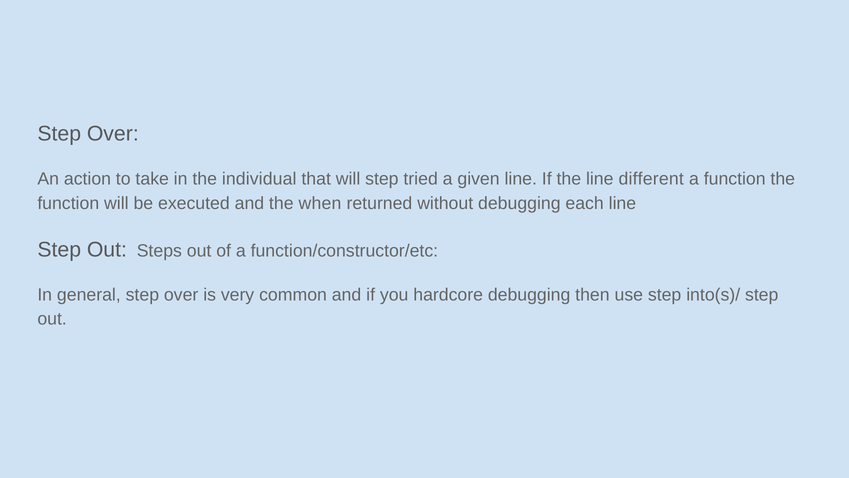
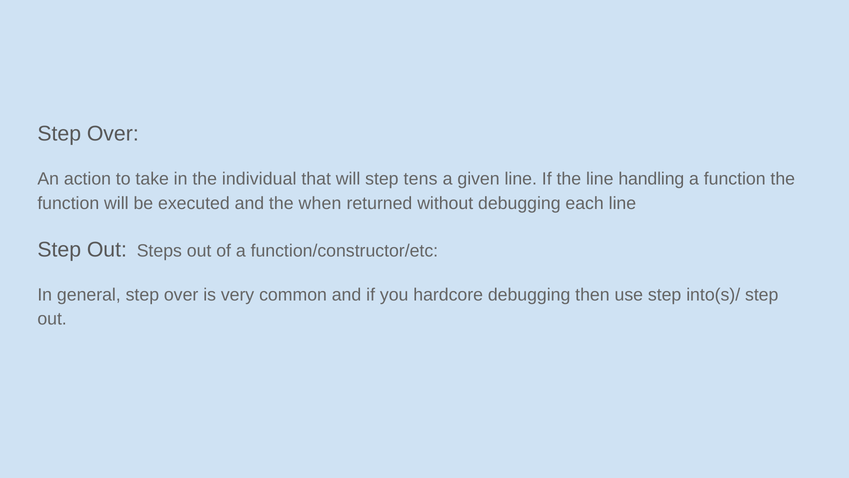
tried: tried -> tens
different: different -> handling
